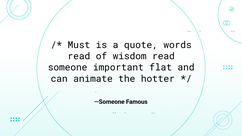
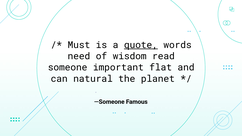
quote underline: none -> present
read at (79, 56): read -> need
animate: animate -> natural
hotter: hotter -> planet
